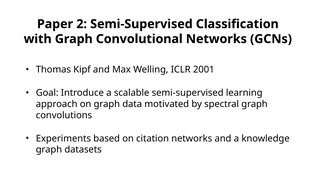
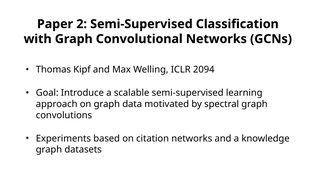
2001: 2001 -> 2094
